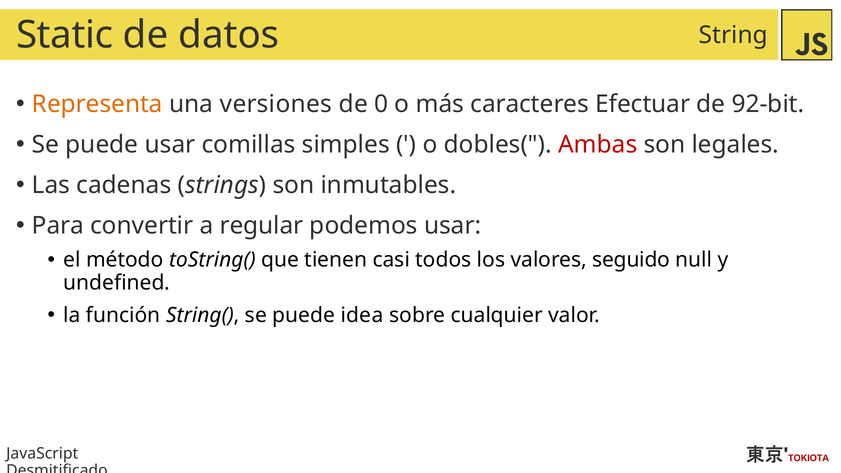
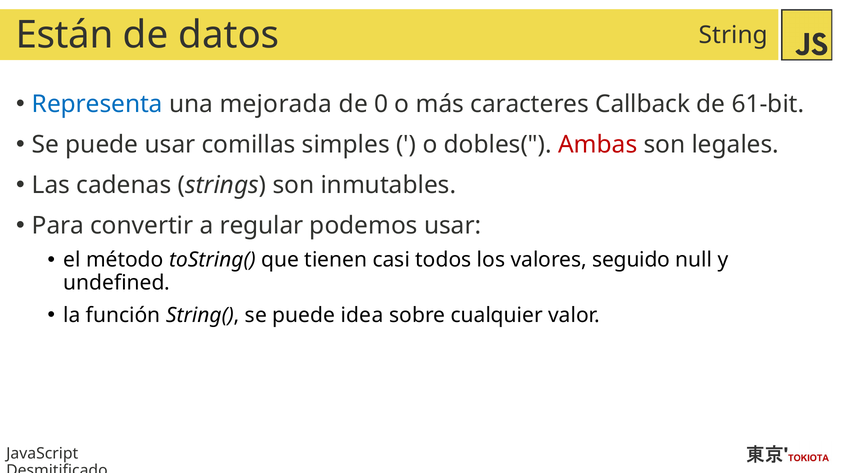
Static: Static -> Están
Representa colour: orange -> blue
versiones: versiones -> mejorada
Efectuar: Efectuar -> Callback
92-bit: 92-bit -> 61-bit
